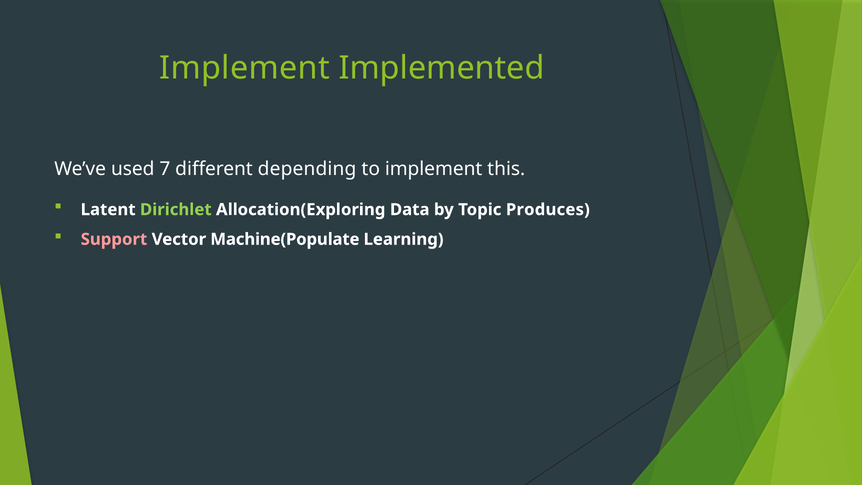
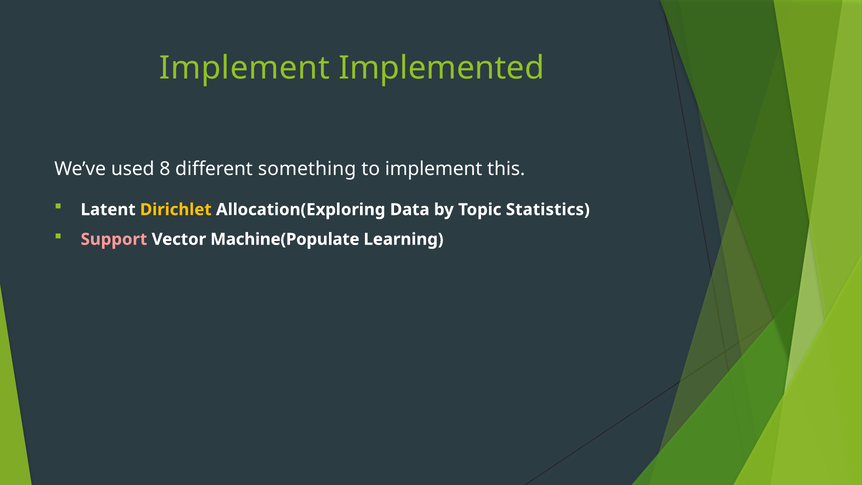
7: 7 -> 8
depending: depending -> something
Dirichlet colour: light green -> yellow
Produces: Produces -> Statistics
